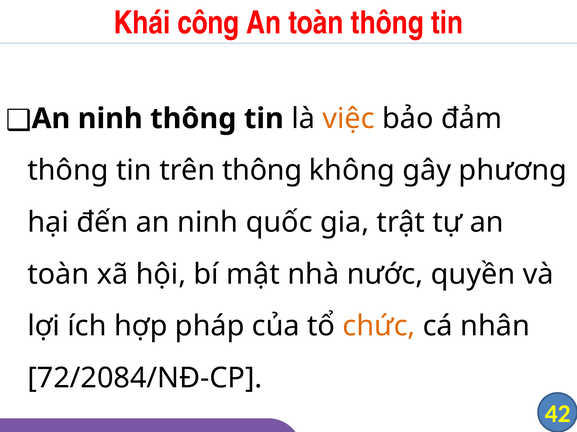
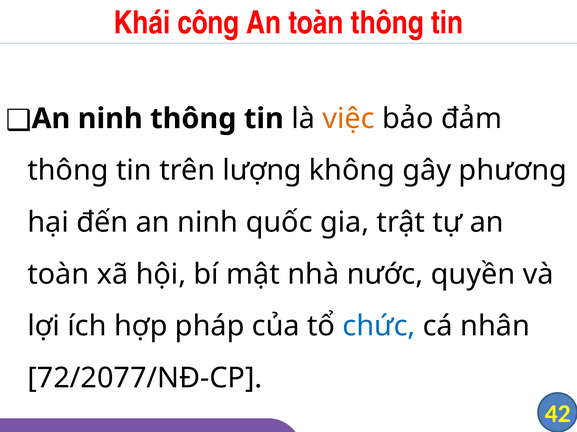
trên thông: thông -> lượng
chức at (379, 327) colour: orange -> blue
72/2084/NĐ-CP: 72/2084/NĐ-CP -> 72/2077/NĐ-CP
